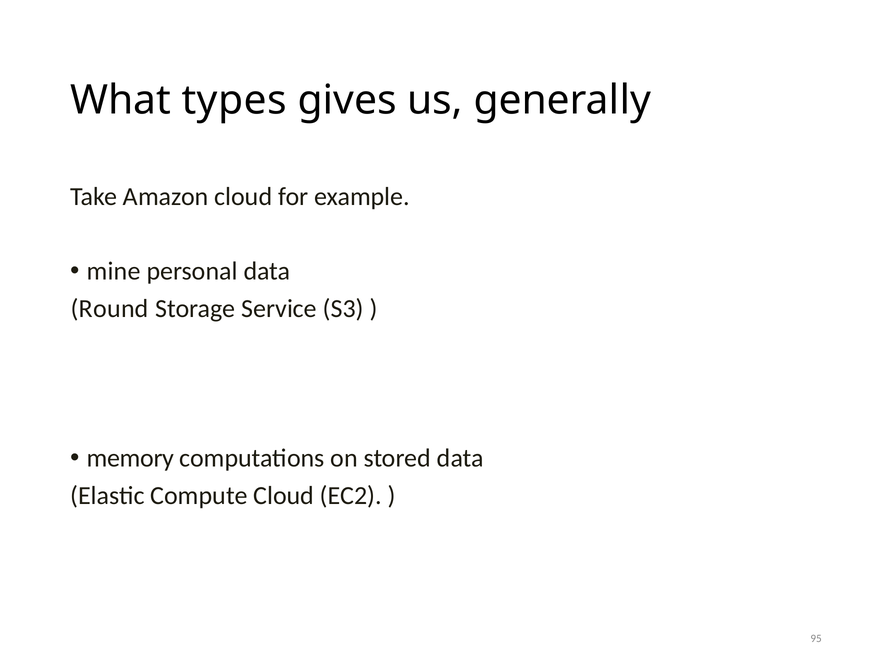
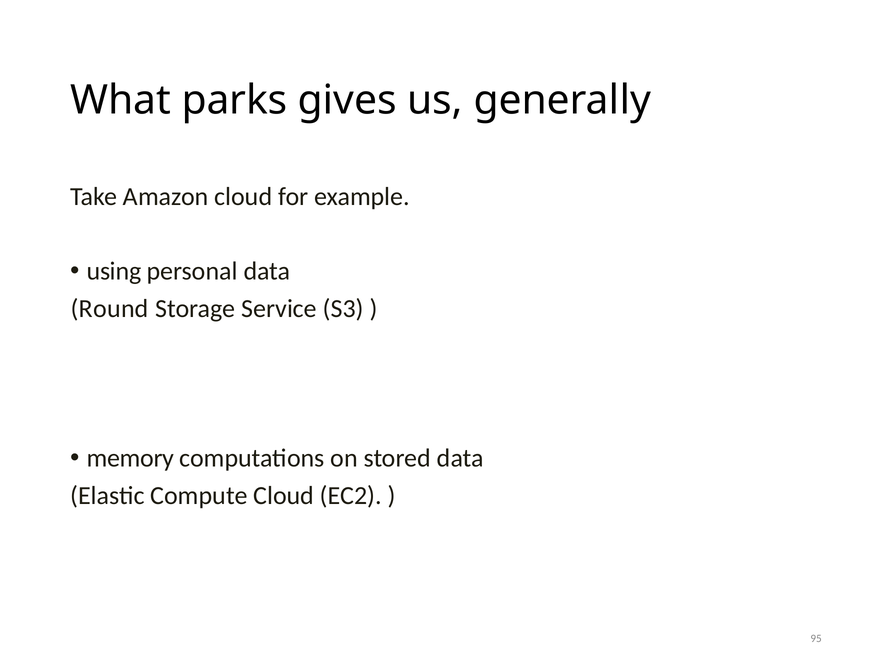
types: types -> parks
mine: mine -> using
